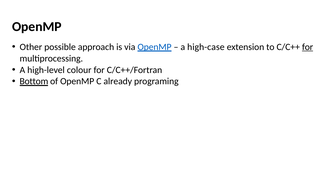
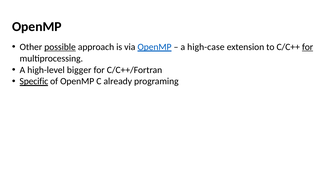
possible underline: none -> present
colour: colour -> bigger
Bottom: Bottom -> Specific
